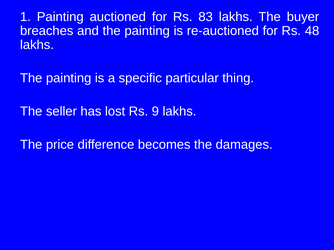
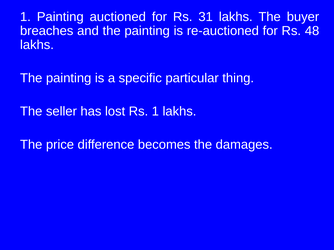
83: 83 -> 31
Rs 9: 9 -> 1
